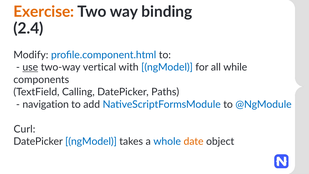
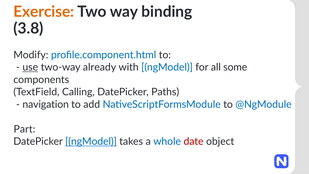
2.4: 2.4 -> 3.8
vertical: vertical -> already
while: while -> some
Curl: Curl -> Part
ngModel at (91, 141) underline: none -> present
date colour: orange -> red
